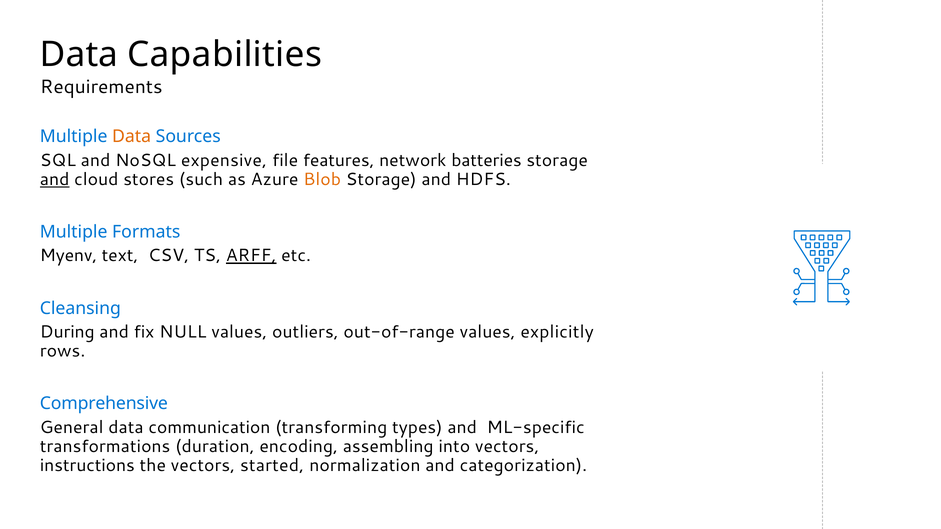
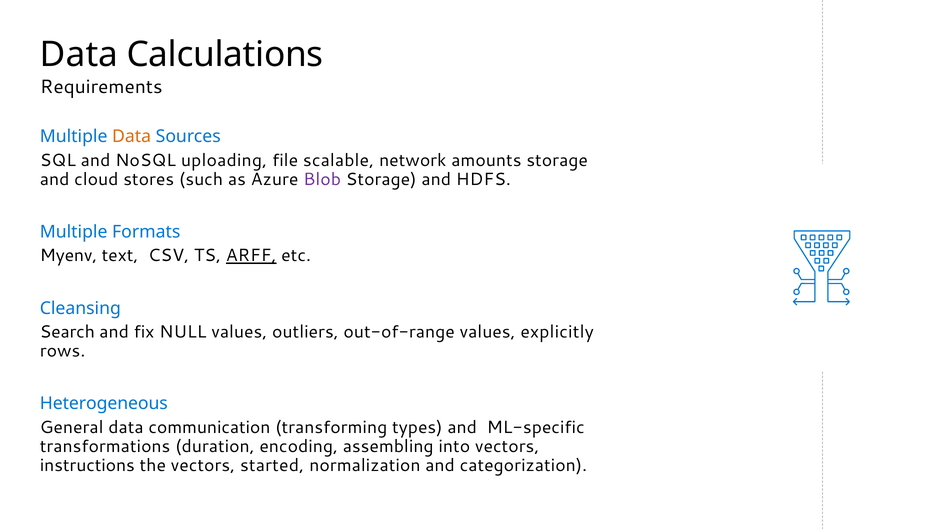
Capabilities: Capabilities -> Calculations
expensive: expensive -> uploading
features: features -> scalable
batteries: batteries -> amounts
and at (55, 179) underline: present -> none
Blob colour: orange -> purple
During: During -> Search
Comprehensive: Comprehensive -> Heterogeneous
